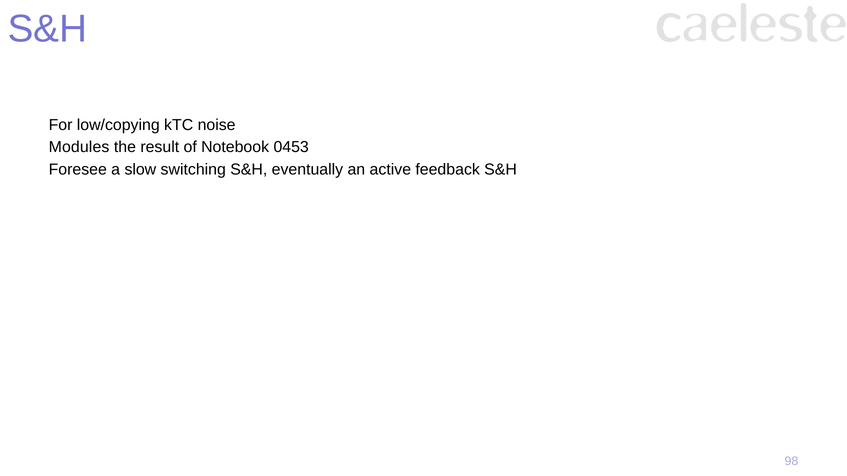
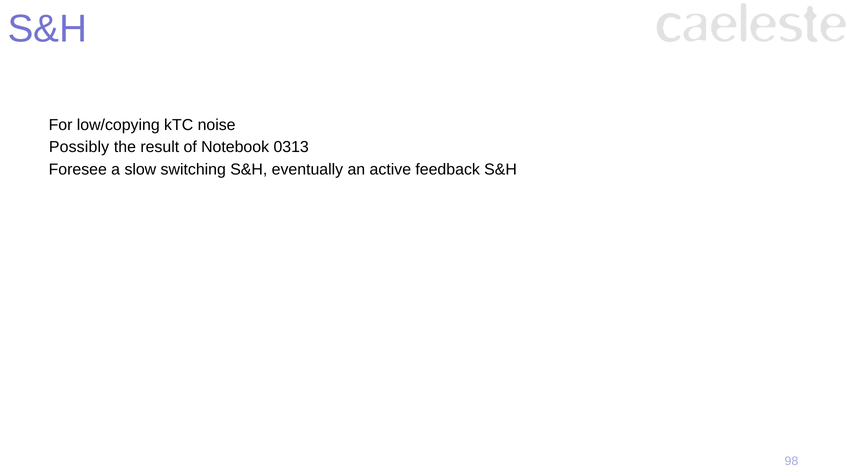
Modules: Modules -> Possibly
0453: 0453 -> 0313
